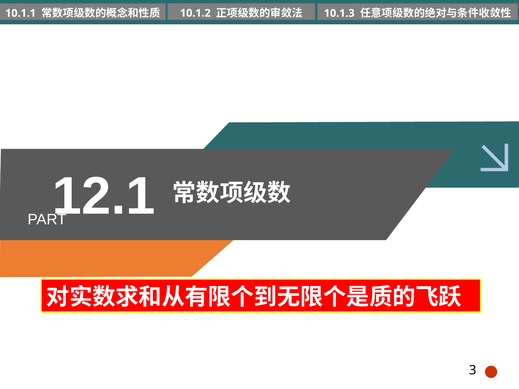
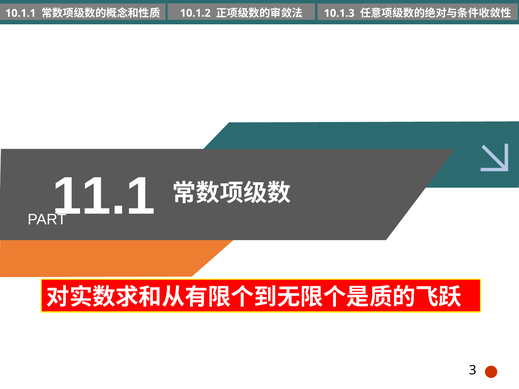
12.1: 12.1 -> 11.1
